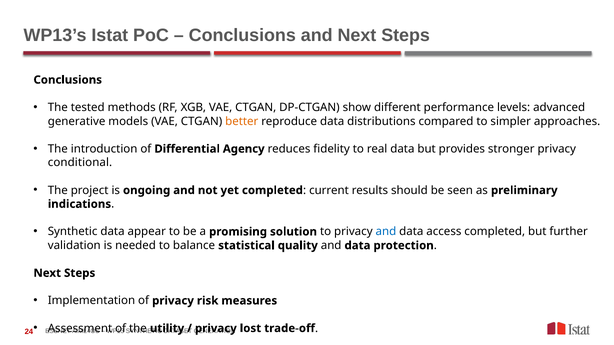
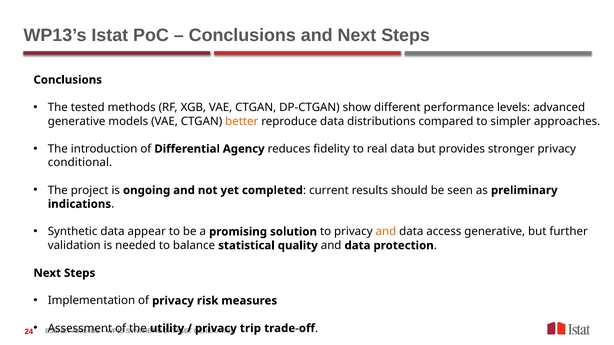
and at (386, 232) colour: blue -> orange
access completed: completed -> generative
lost: lost -> trip
